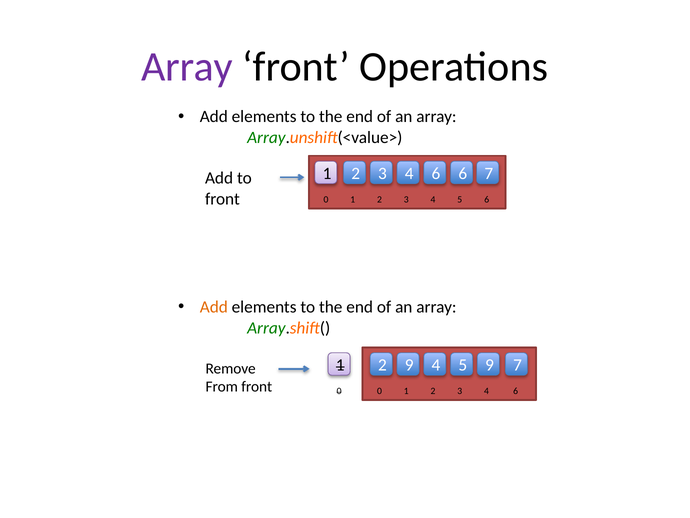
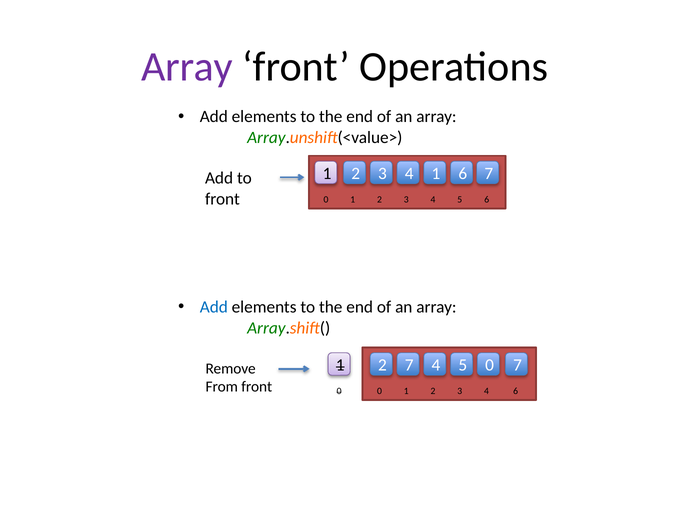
4 6: 6 -> 1
Add at (214, 307) colour: orange -> blue
2 9: 9 -> 7
5 9: 9 -> 0
